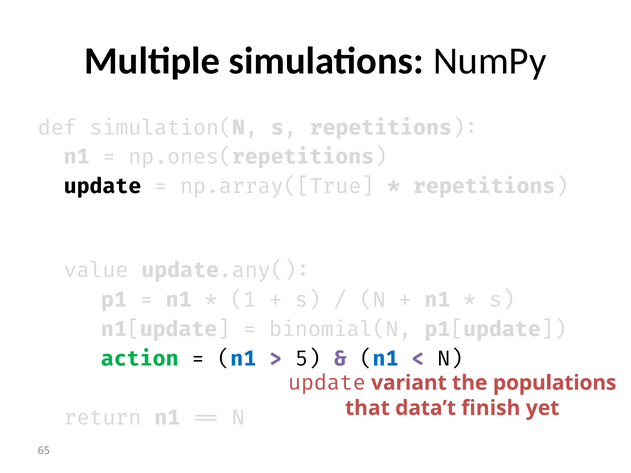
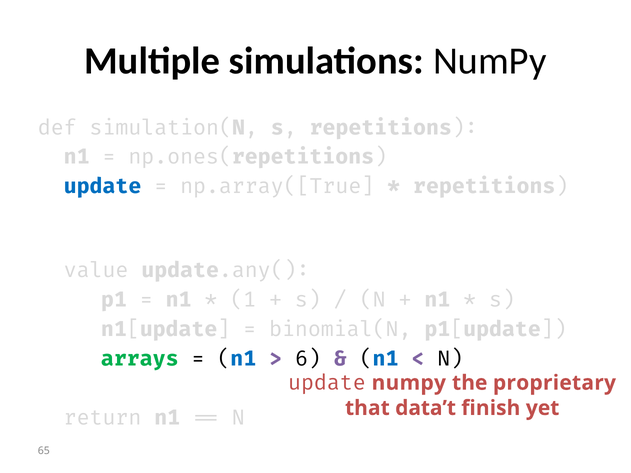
update at (103, 187) colour: black -> blue
action: action -> arrays
5: 5 -> 6
update variant: variant -> numpy
populations: populations -> proprietary
